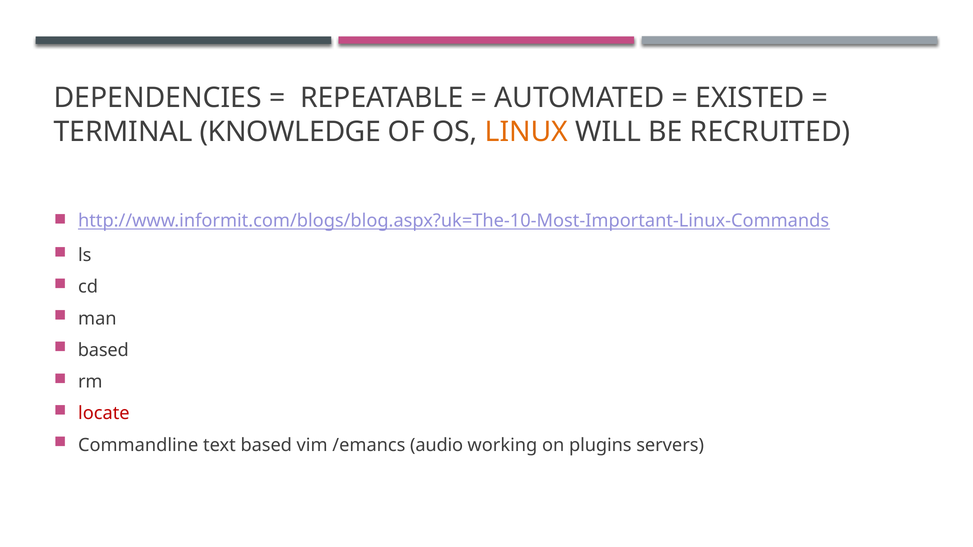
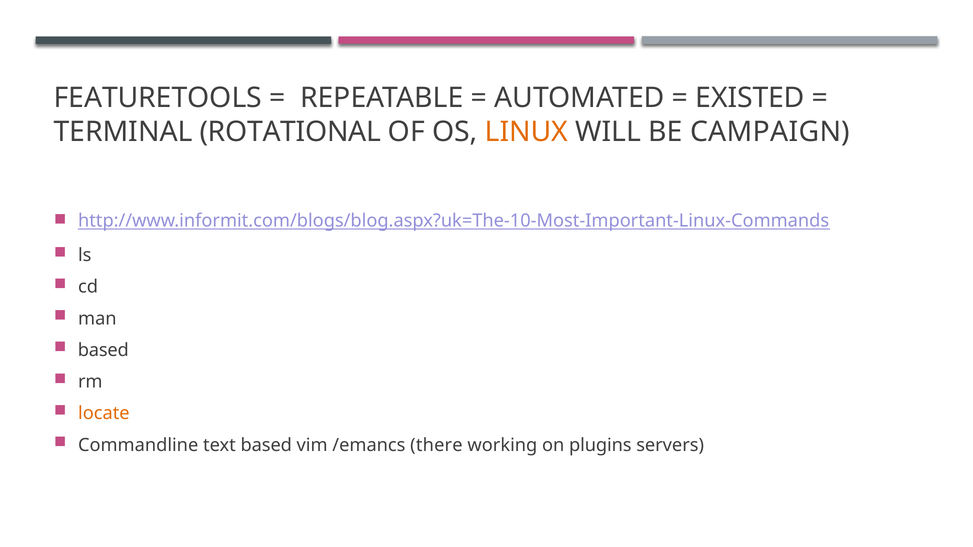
DEPENDENCIES: DEPENDENCIES -> FEATURETOOLS
KNOWLEDGE: KNOWLEDGE -> ROTATIONAL
RECRUITED: RECRUITED -> CAMPAIGN
locate colour: red -> orange
audio: audio -> there
